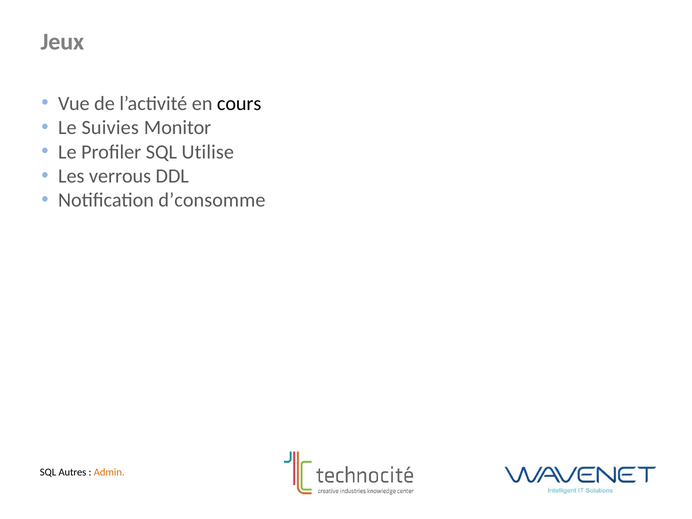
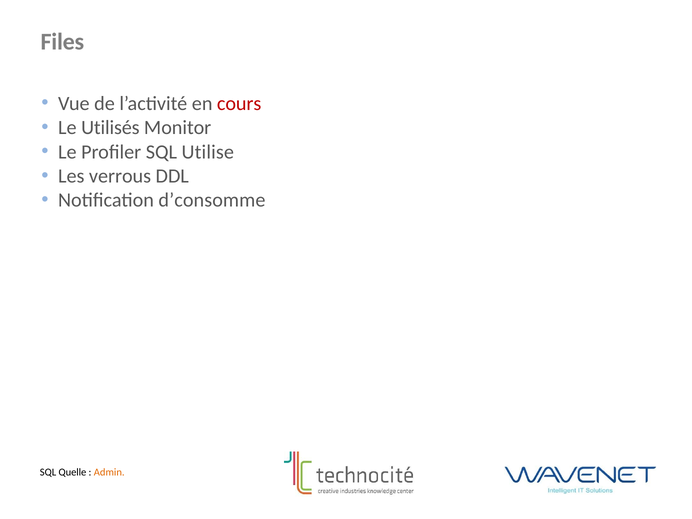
Jeux: Jeux -> Files
cours colour: black -> red
Suivies: Suivies -> Utilisés
Autres: Autres -> Quelle
